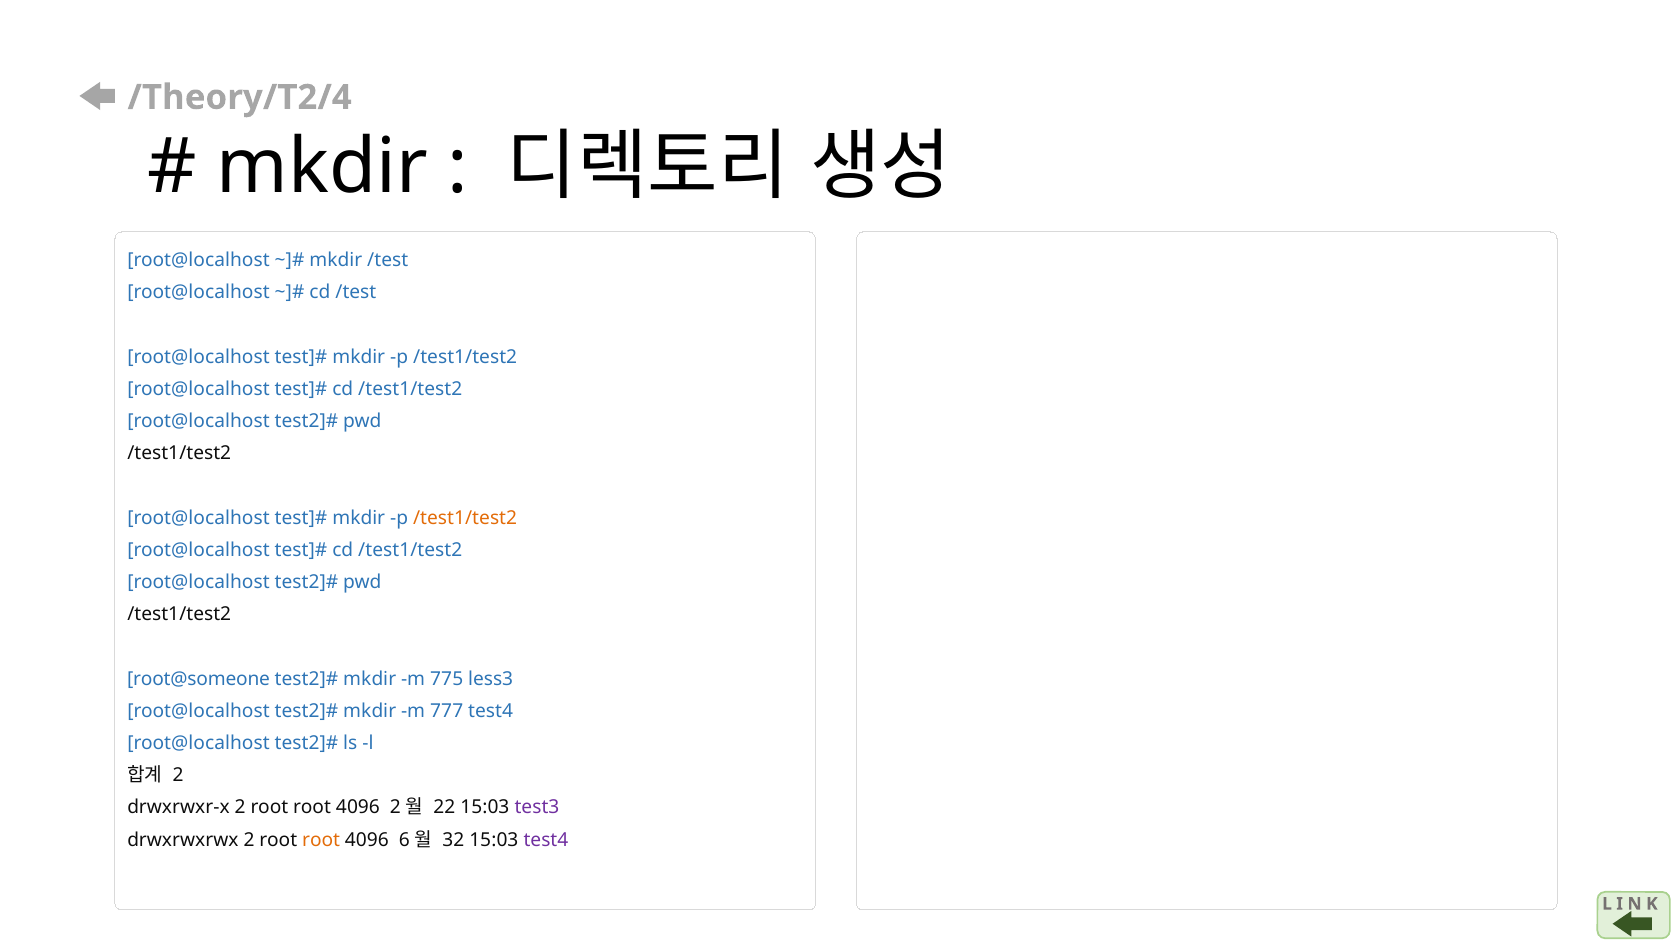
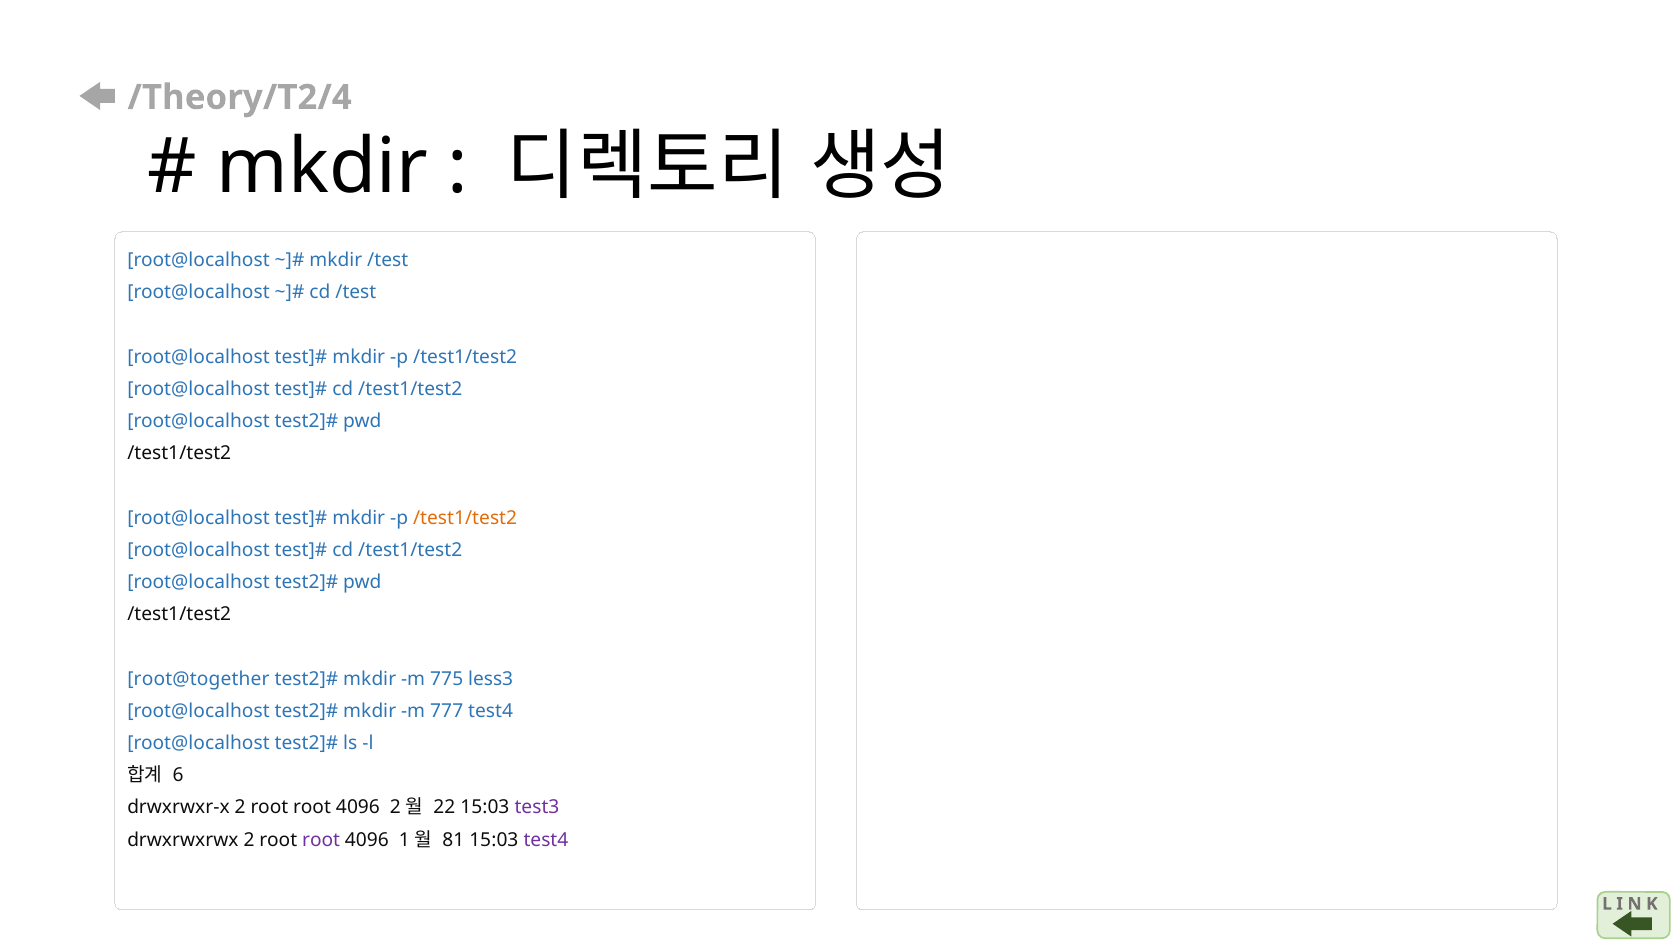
root@someone: root@someone -> root@together
2 at (178, 775): 2 -> 6
root at (321, 839) colour: orange -> purple
6: 6 -> 1
32: 32 -> 81
